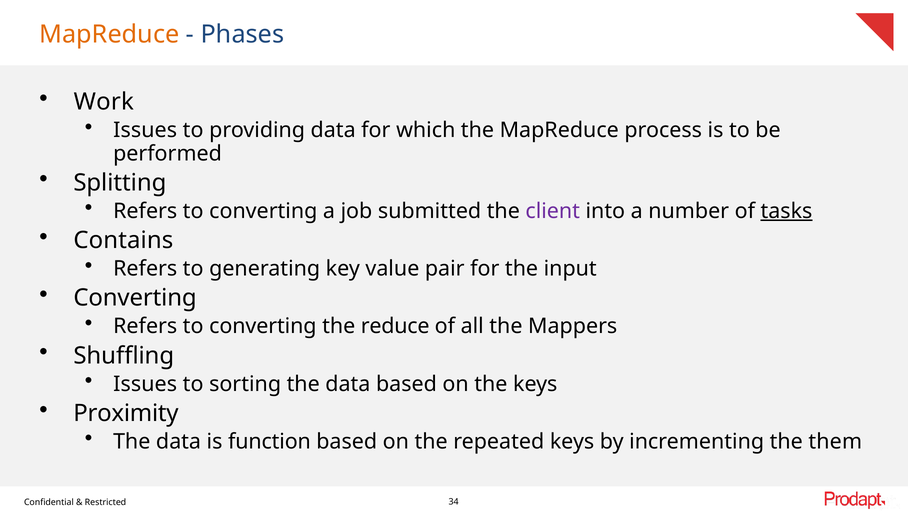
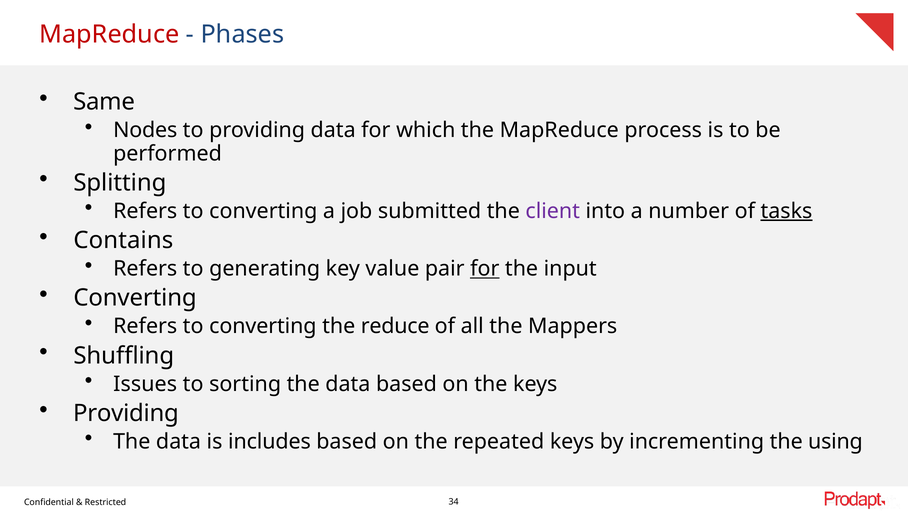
MapReduce at (109, 34) colour: orange -> red
Work: Work -> Same
Issues at (145, 130): Issues -> Nodes
for at (485, 269) underline: none -> present
Proximity at (126, 413): Proximity -> Providing
function: function -> includes
them: them -> using
